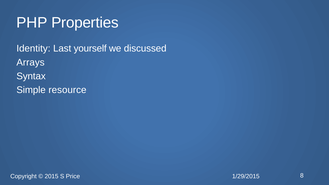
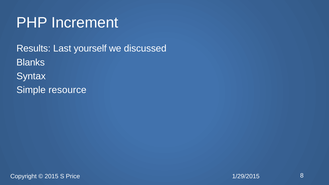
Properties: Properties -> Increment
Identity: Identity -> Results
Arrays: Arrays -> Blanks
